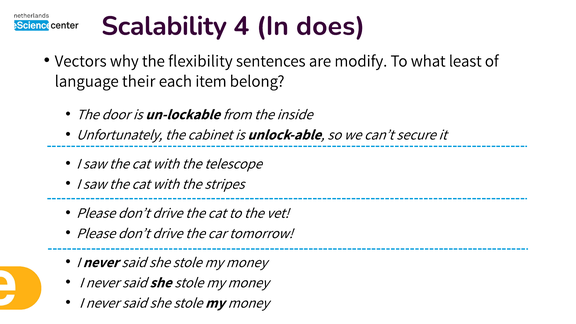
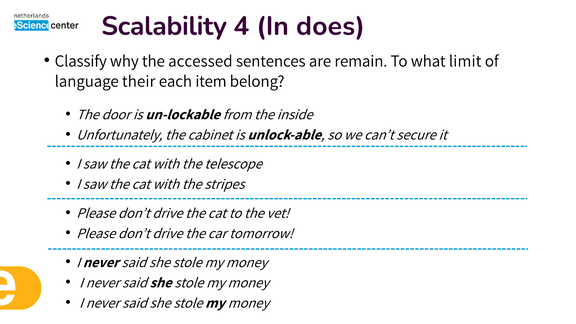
Vectors: Vectors -> Classify
flexibility: flexibility -> accessed
modify: modify -> remain
least: least -> limit
